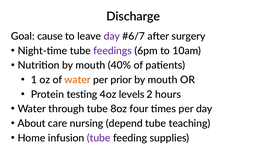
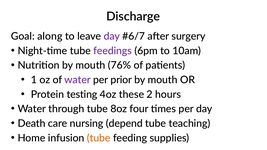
cause: cause -> along
40%: 40% -> 76%
water at (78, 80) colour: orange -> purple
levels: levels -> these
About: About -> Death
tube at (99, 138) colour: purple -> orange
